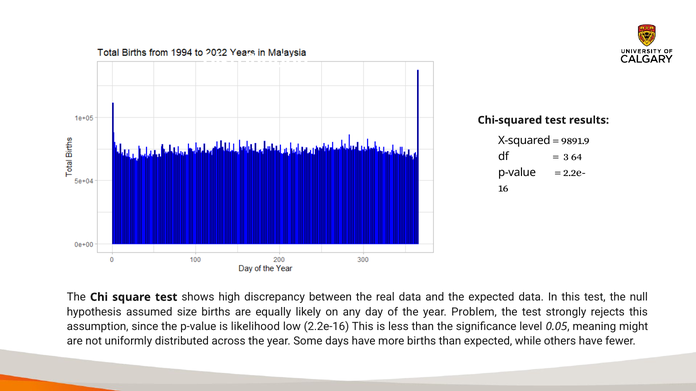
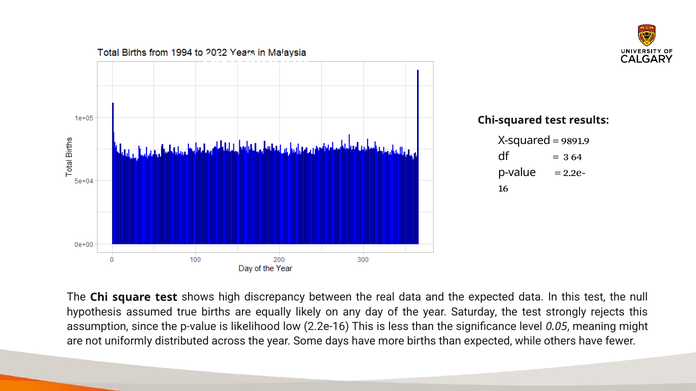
size: size -> true
Problem: Problem -> Saturday
